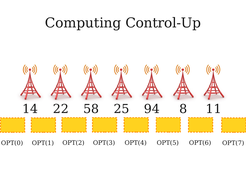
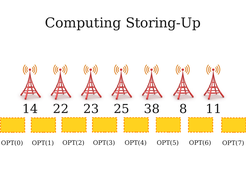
Control-Up: Control-Up -> Storing-Up
58: 58 -> 23
94: 94 -> 38
